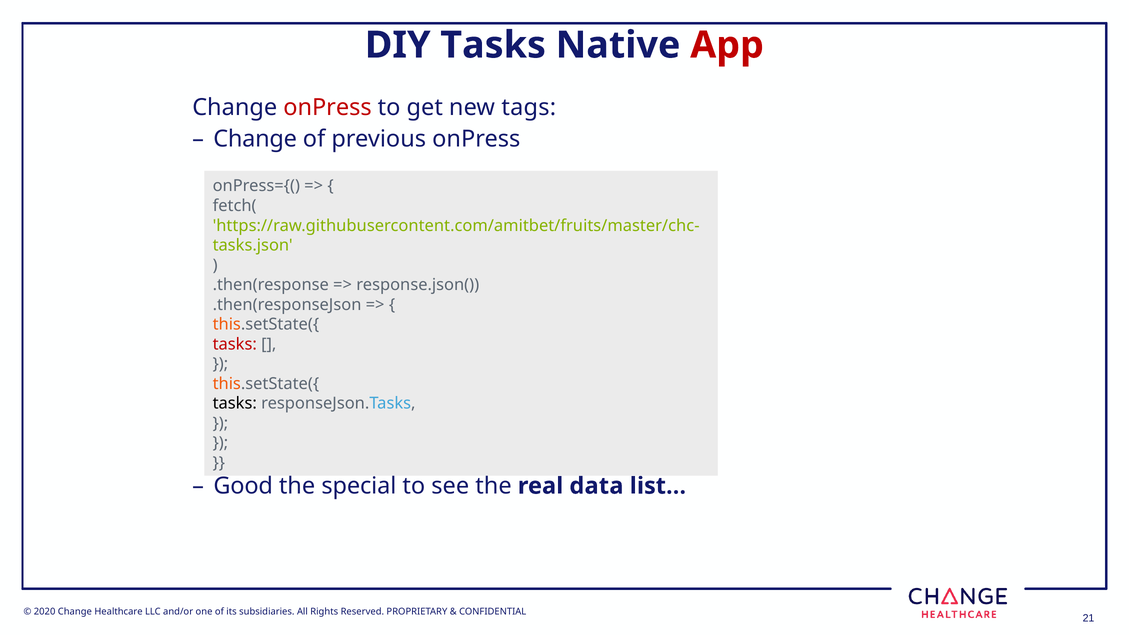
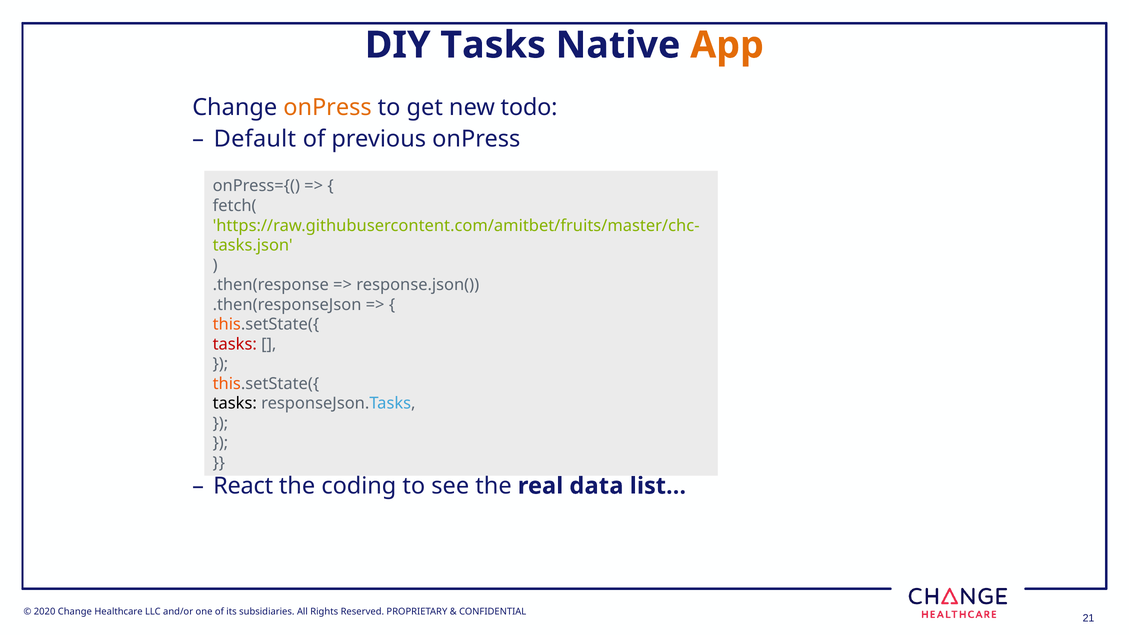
App colour: red -> orange
onPress at (328, 108) colour: red -> orange
tags: tags -> todo
Change at (255, 139): Change -> Default
Good: Good -> React
special: special -> coding
